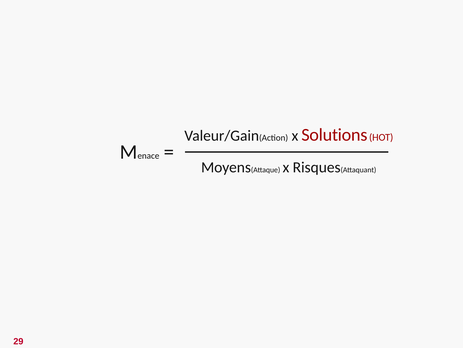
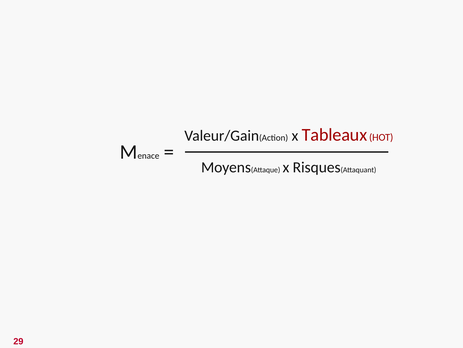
Solutions: Solutions -> Tableaux
